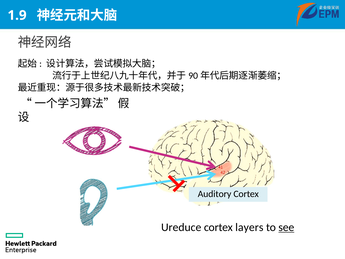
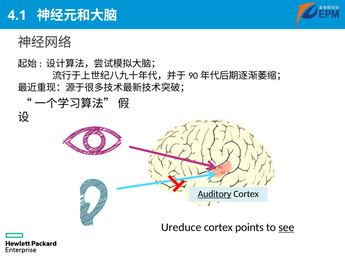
1.9: 1.9 -> 4.1
Auditory underline: none -> present
layers: layers -> points
